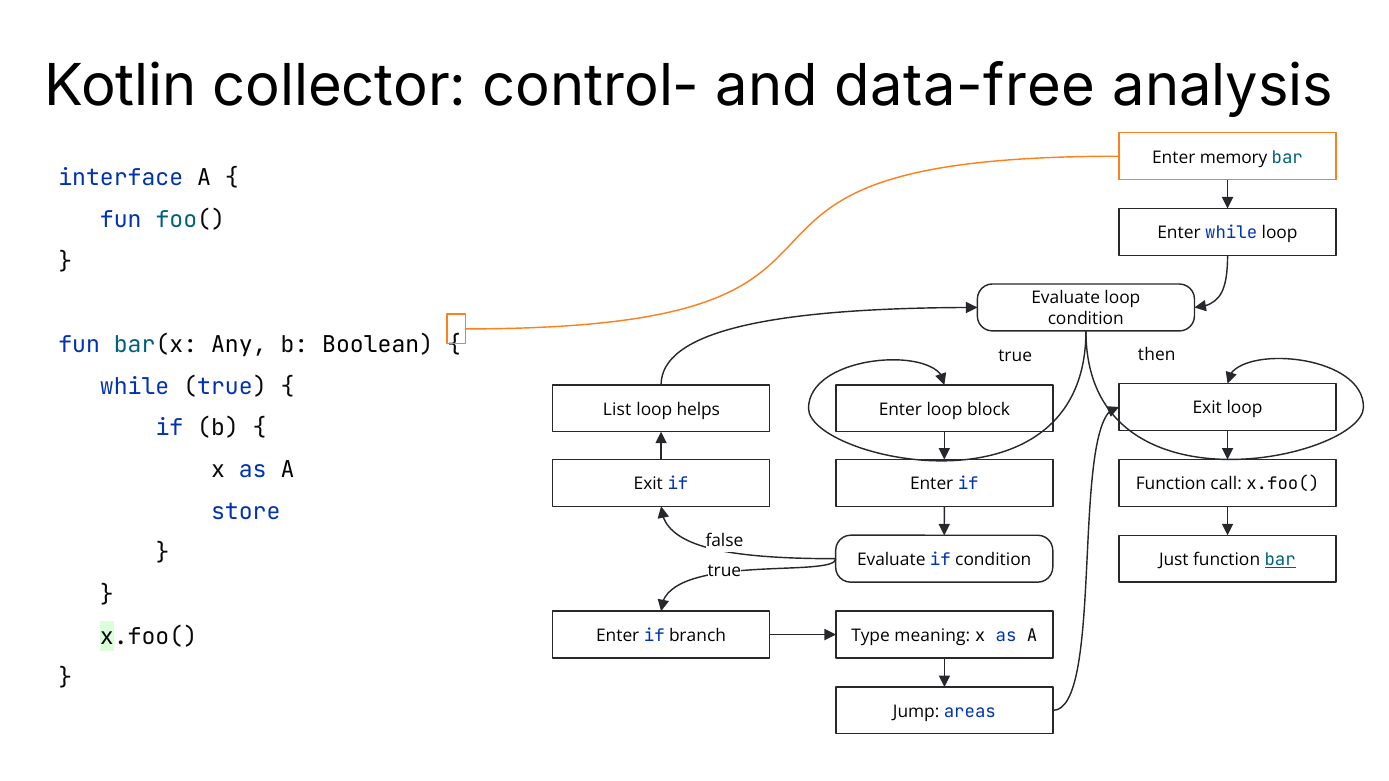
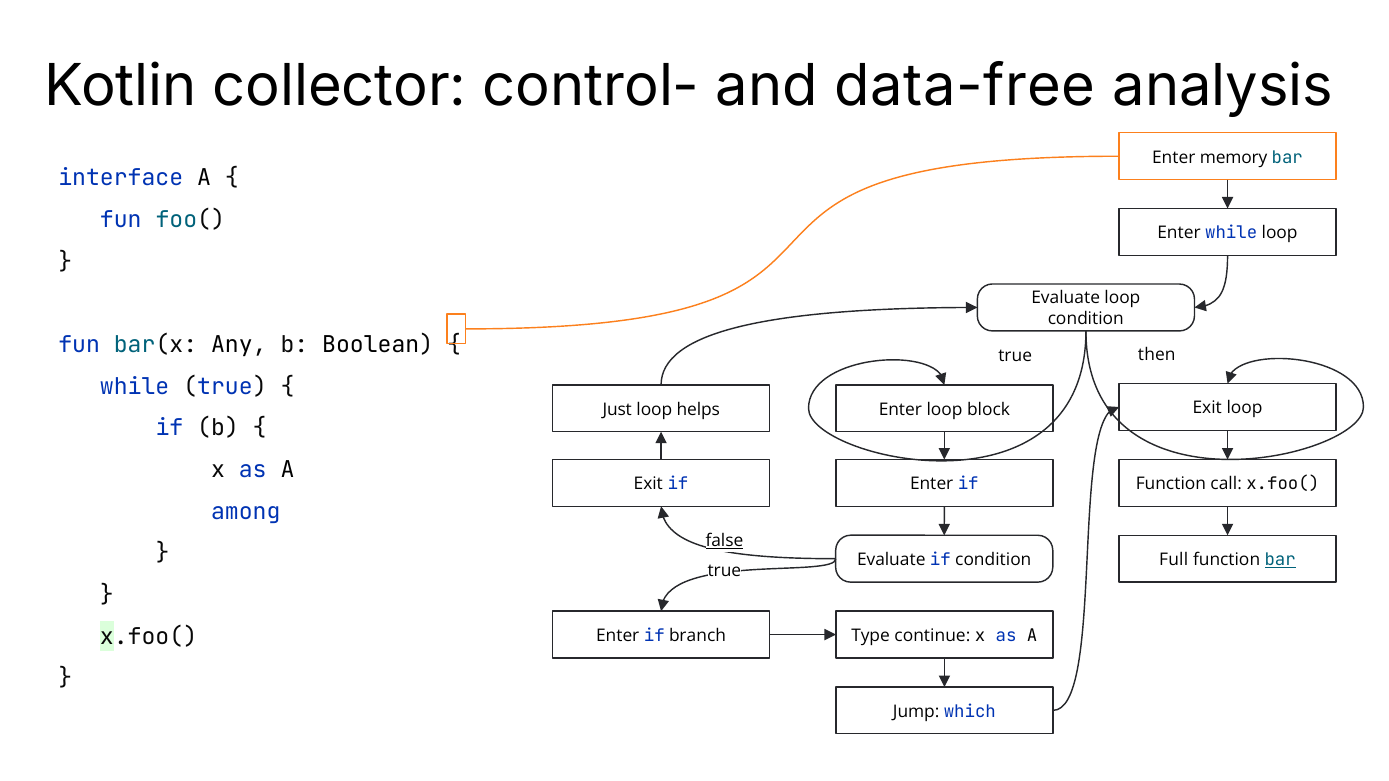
List: List -> Just
store: store -> among
false underline: none -> present
Just: Just -> Full
meaning: meaning -> continue
areas: areas -> which
